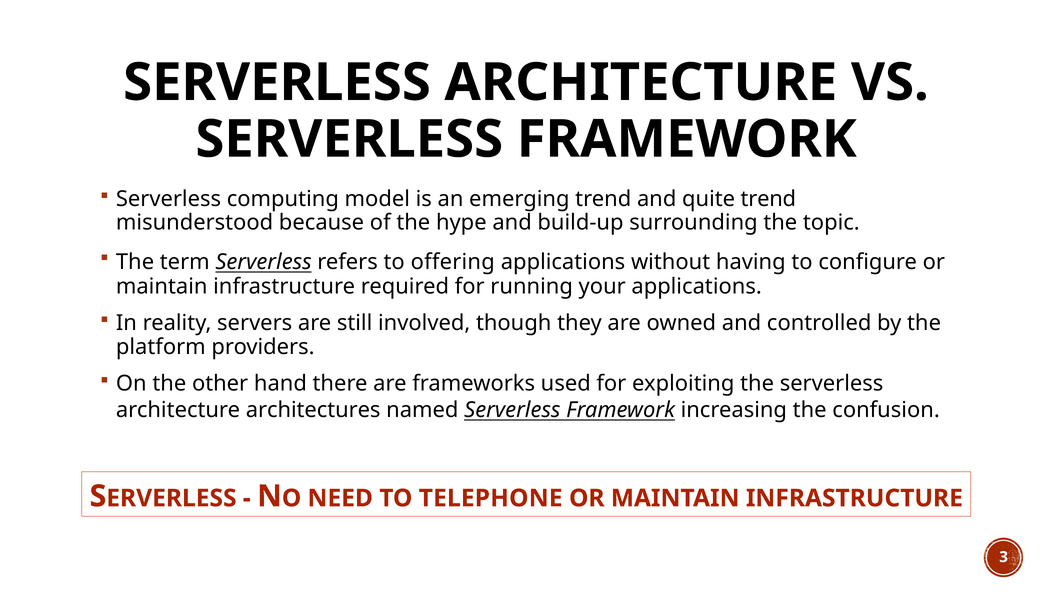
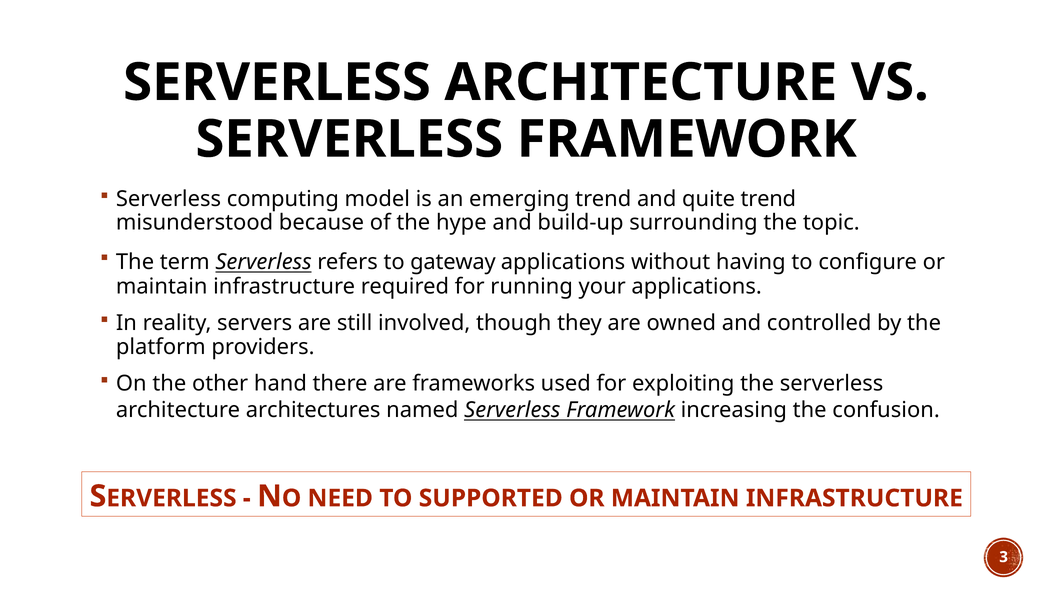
offering: offering -> gateway
TELEPHONE: TELEPHONE -> SUPPORTED
